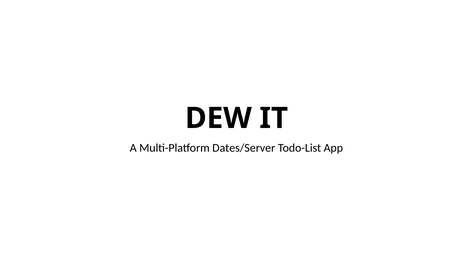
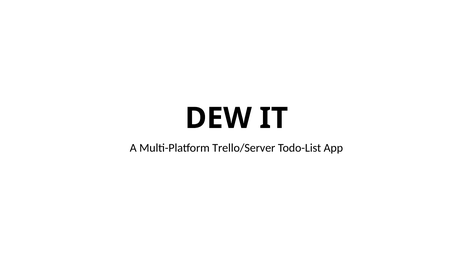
Dates/Server: Dates/Server -> Trello/Server
